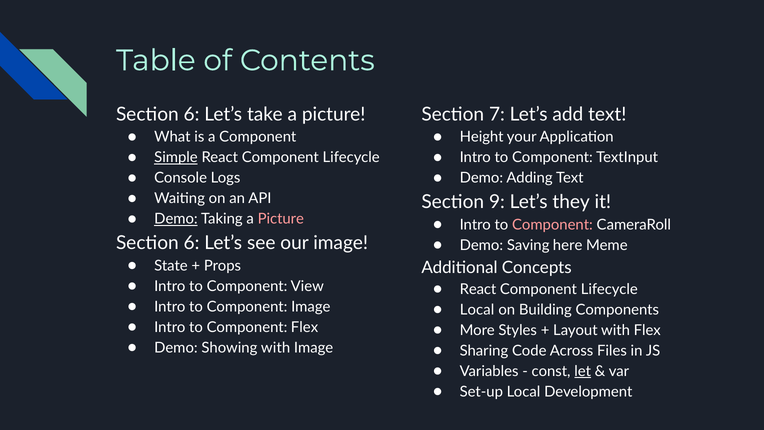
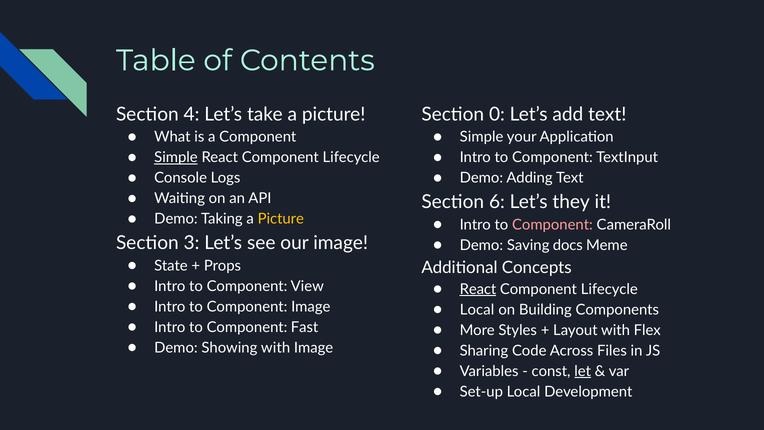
6 at (192, 114): 6 -> 4
7: 7 -> 0
Height at (482, 137): Height -> Simple
9: 9 -> 6
Demo at (176, 219) underline: present -> none
Picture at (281, 219) colour: pink -> yellow
6 at (192, 243): 6 -> 3
here: here -> docs
React at (478, 289) underline: none -> present
Component Flex: Flex -> Fast
